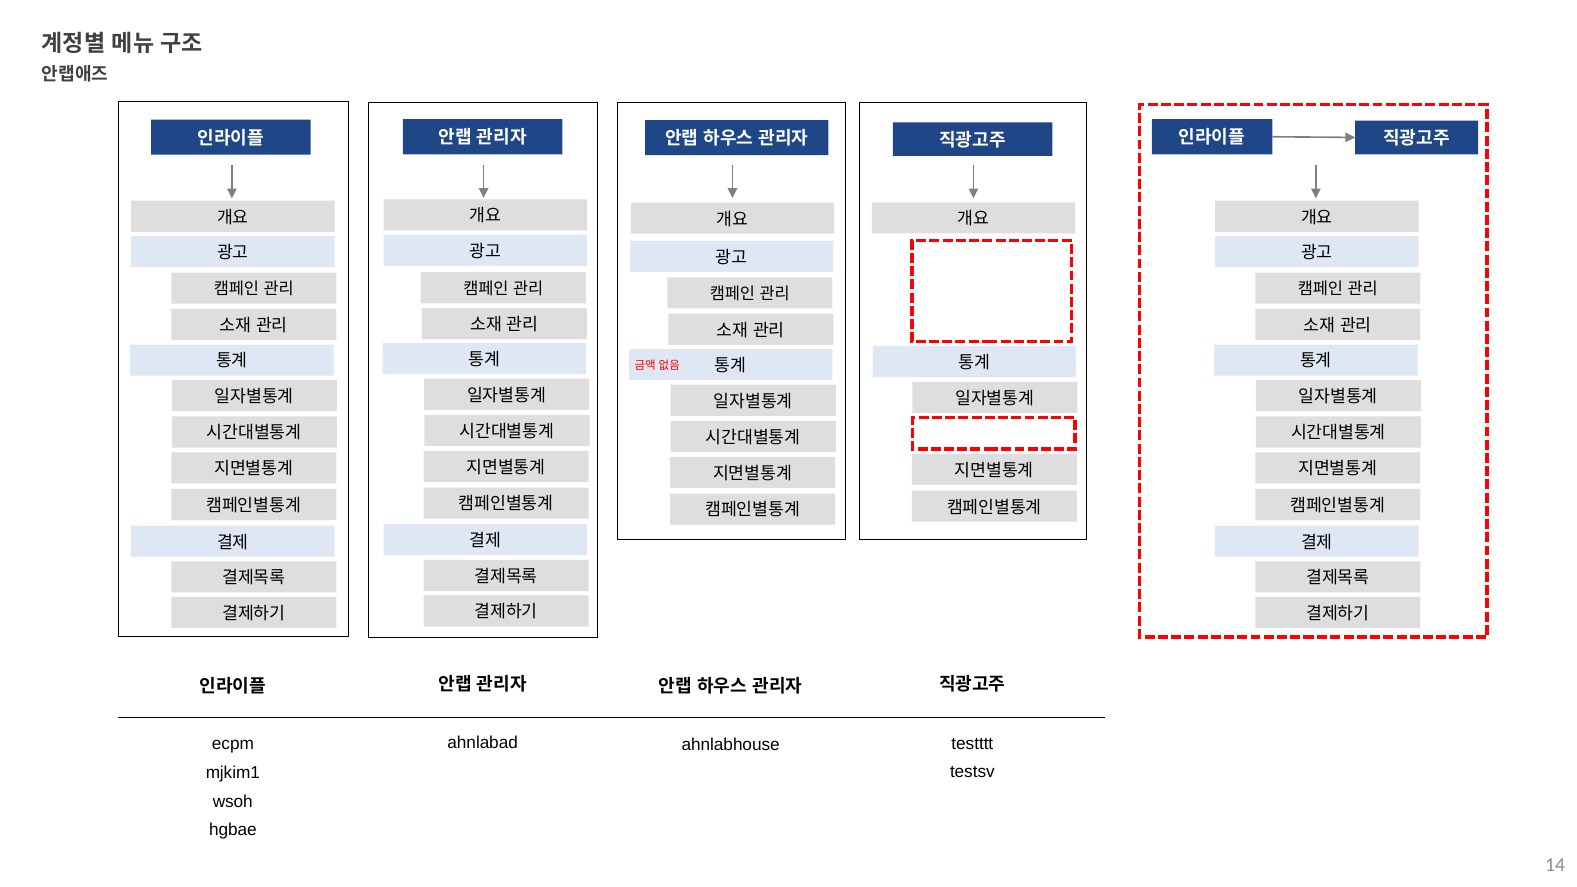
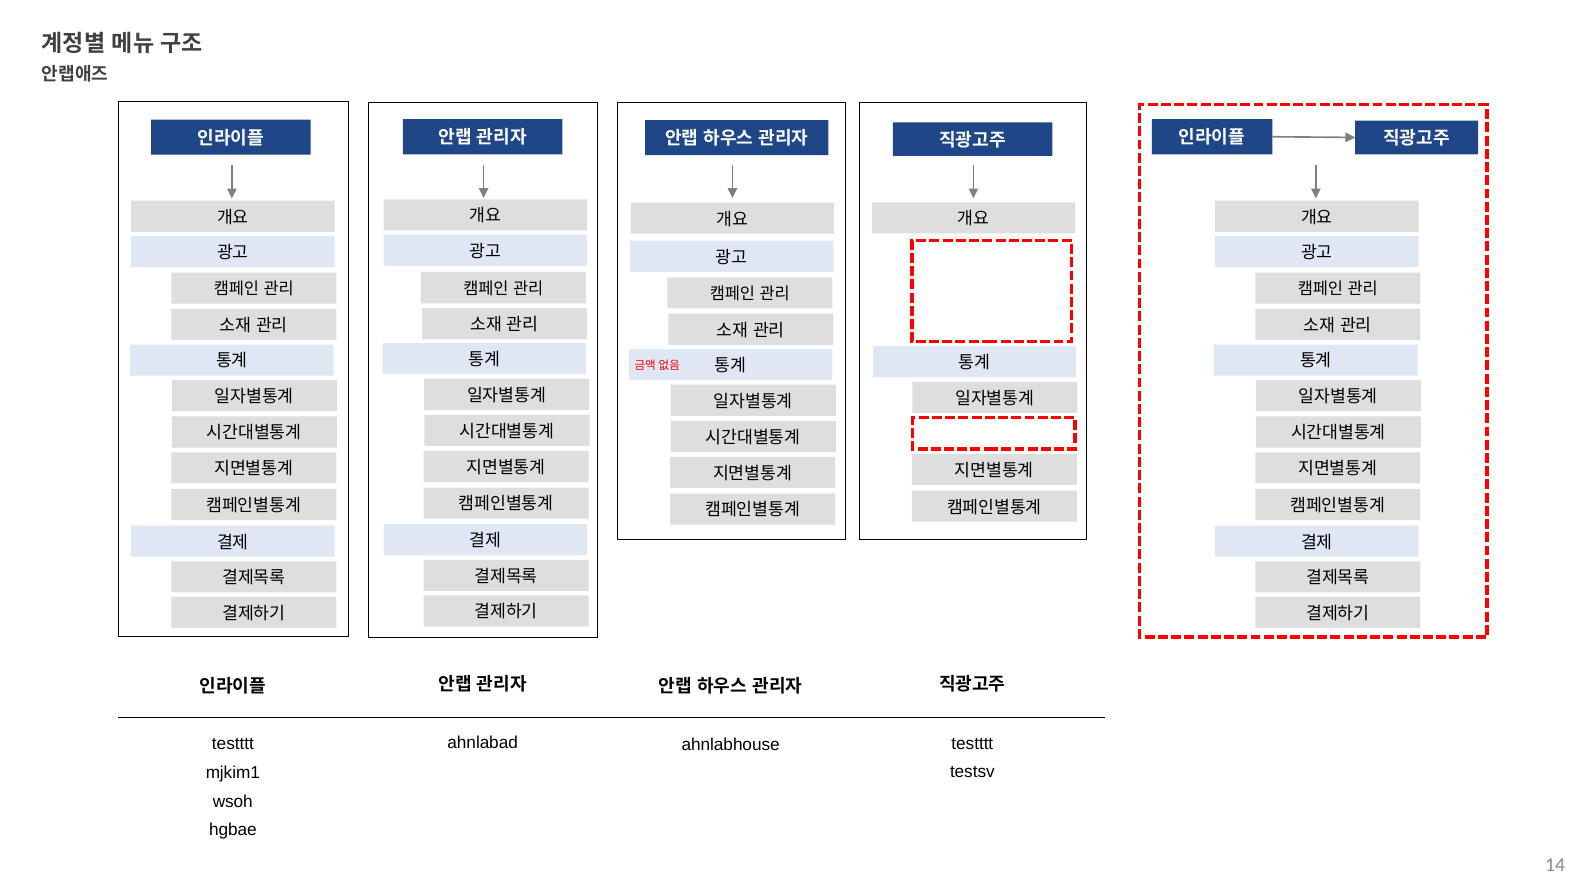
ecpm at (233, 744): ecpm -> testttt
